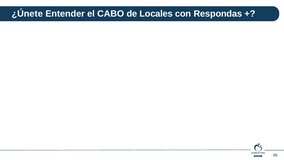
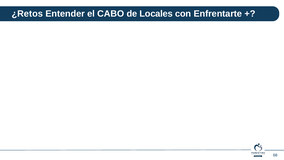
¿Únete: ¿Únete -> ¿Retos
Respondas: Respondas -> Enfrentarte
